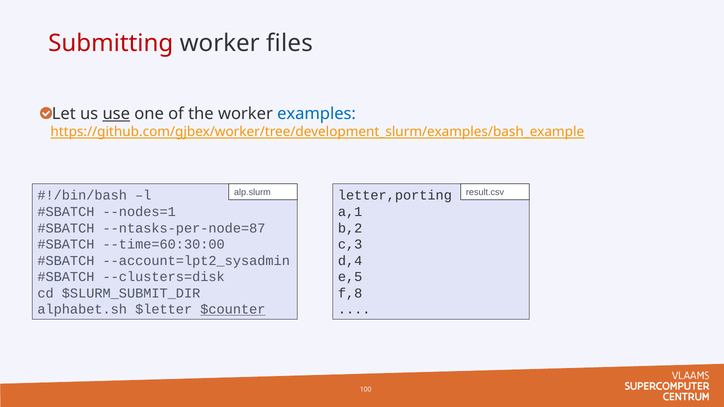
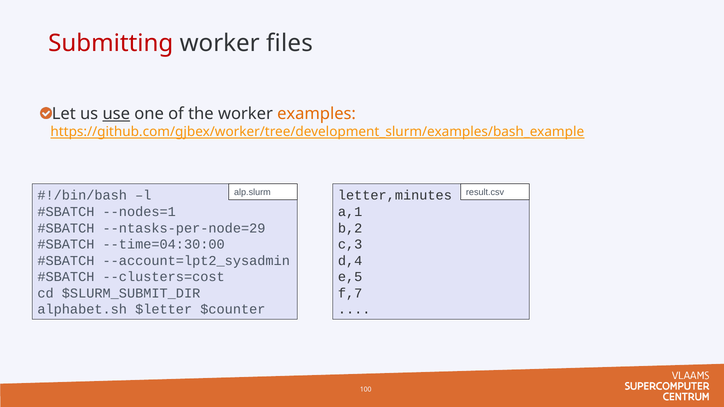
examples colour: blue -> orange
letter,porting: letter,porting -> letter,minutes
--ntasks-per-node=87: --ntasks-per-node=87 -> --ntasks-per-node=29
--time=60:30:00: --time=60:30:00 -> --time=04:30:00
--clusters=disk: --clusters=disk -> --clusters=cost
f,8: f,8 -> f,7
$counter underline: present -> none
